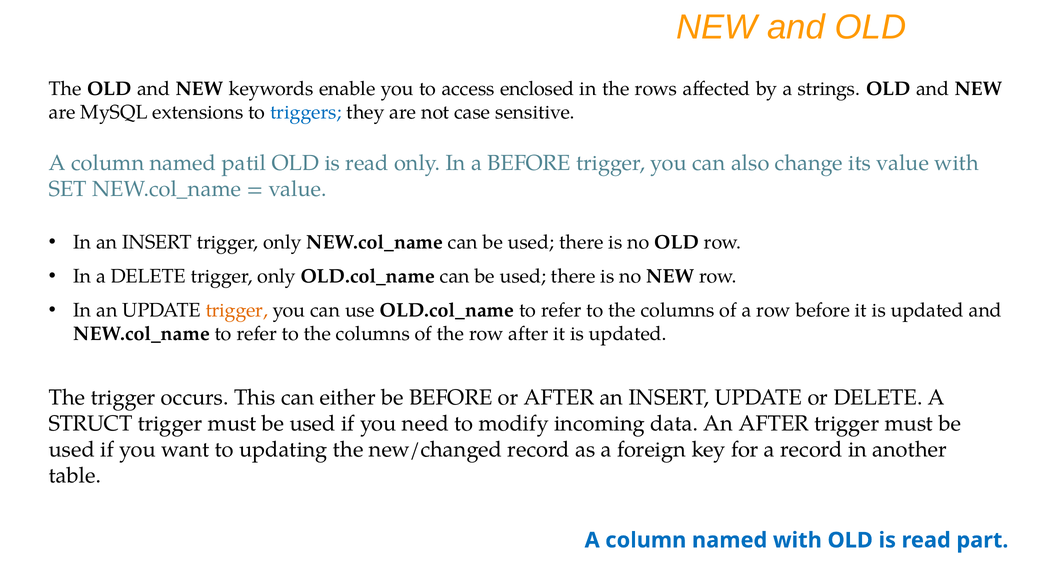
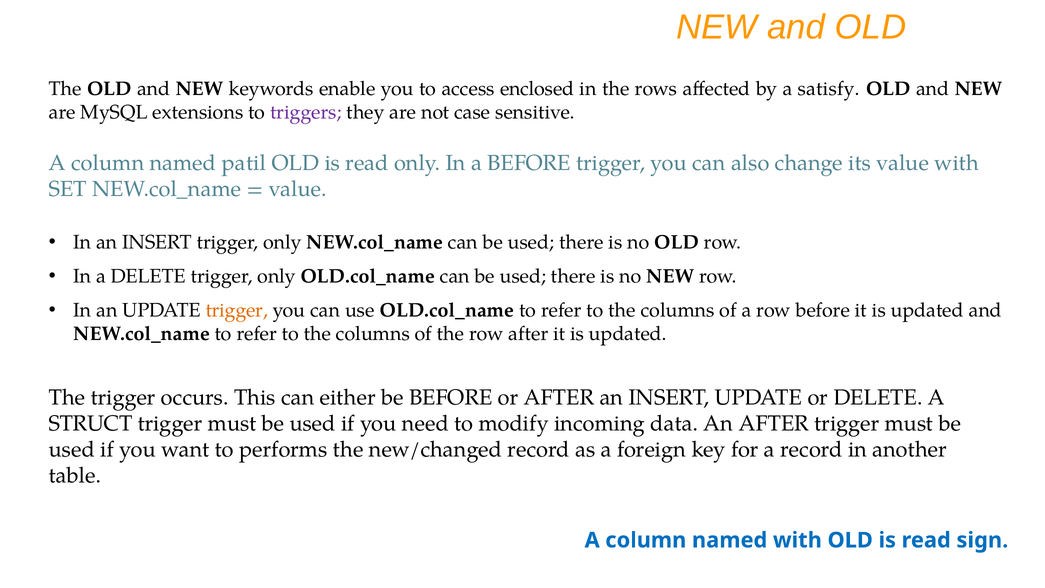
strings: strings -> satisfy
triggers colour: blue -> purple
updating: updating -> performs
part: part -> sign
